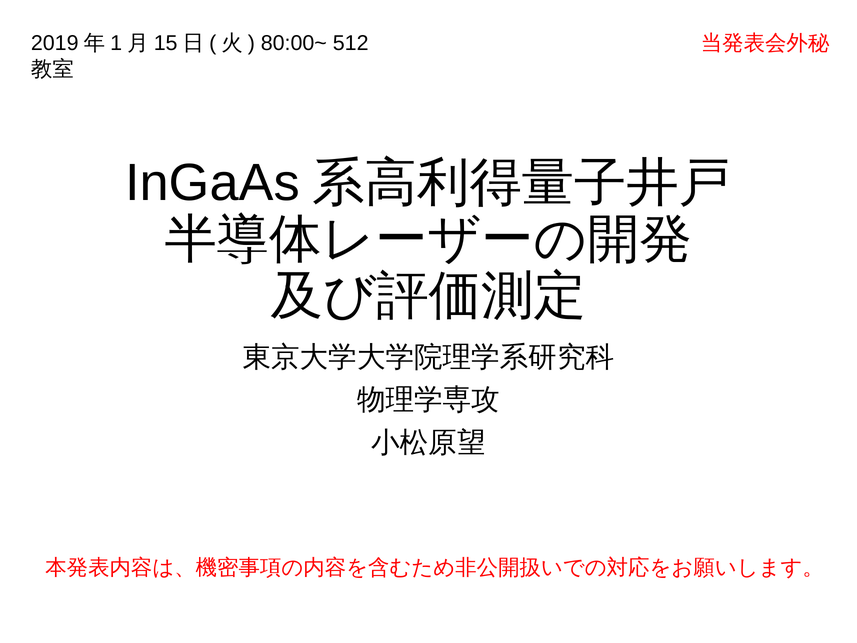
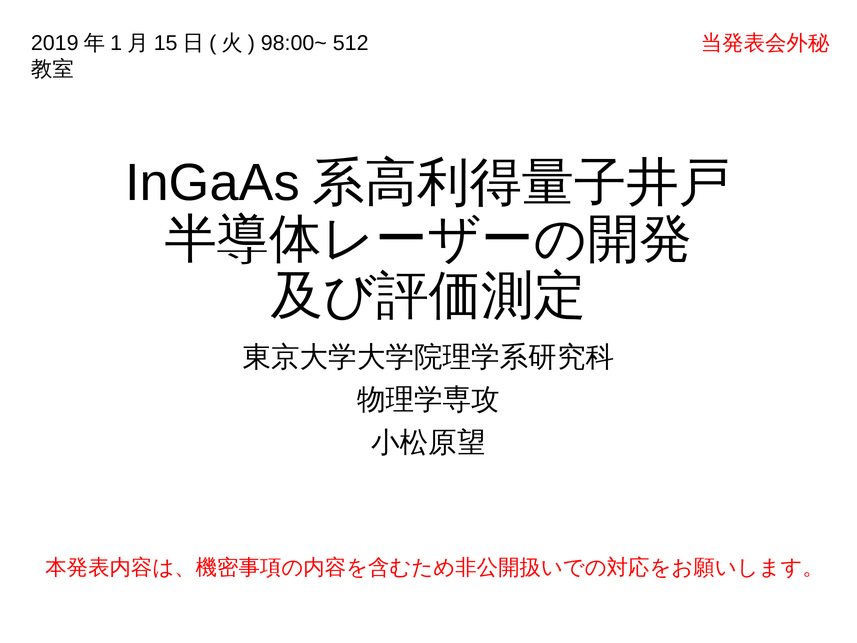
80:00~: 80:00~ -> 98:00~
